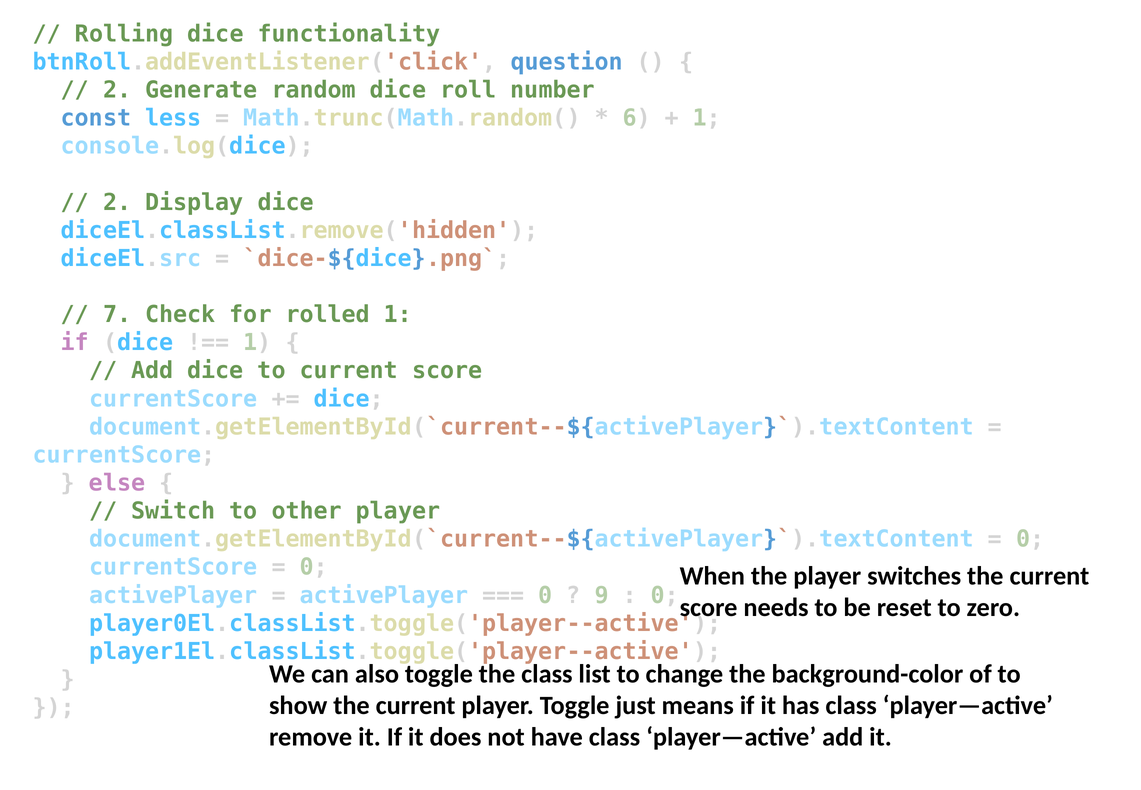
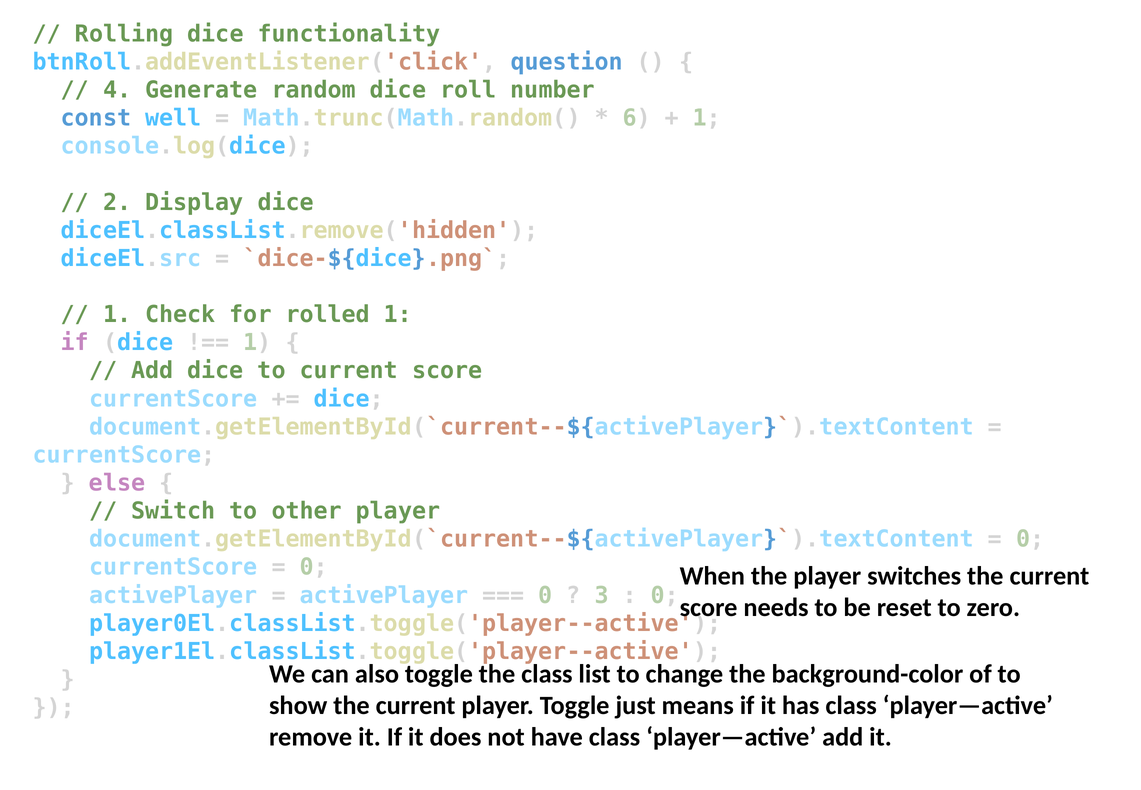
2 at (117, 90): 2 -> 4
less: less -> well
7 at (117, 315): 7 -> 1
9: 9 -> 3
